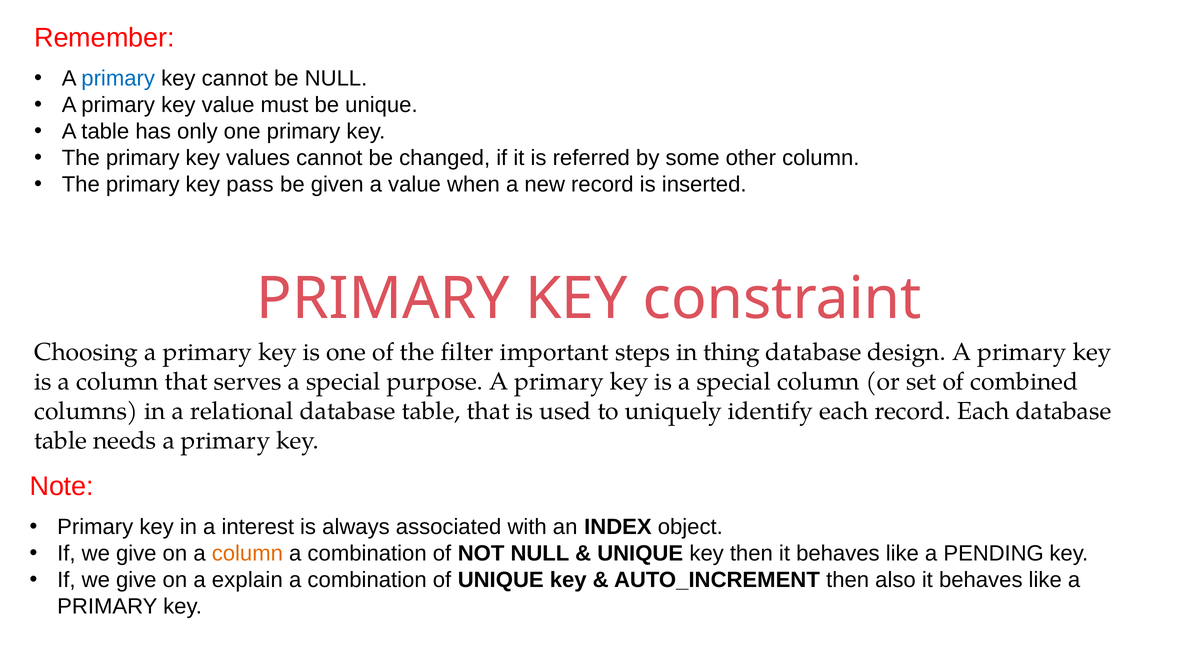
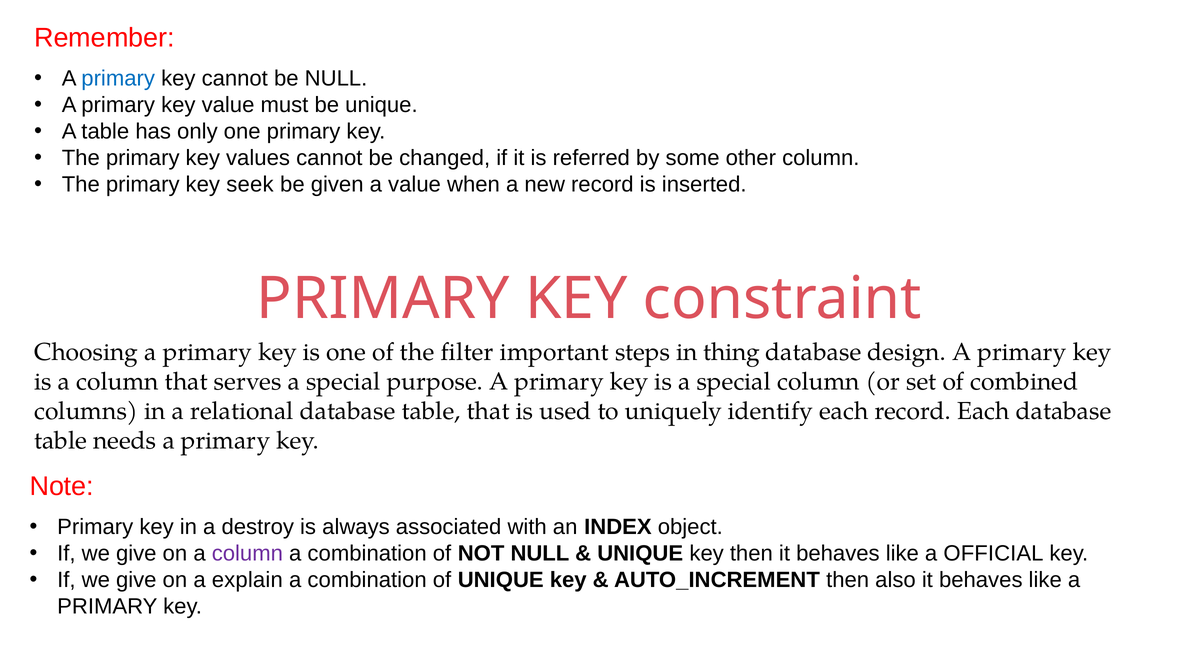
pass: pass -> seek
interest: interest -> destroy
column at (247, 554) colour: orange -> purple
PENDING: PENDING -> OFFICIAL
